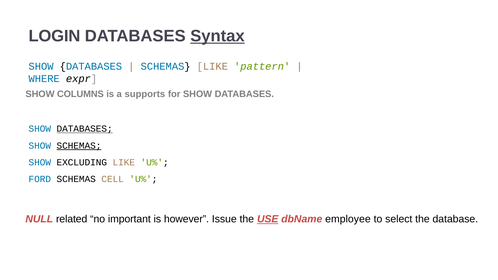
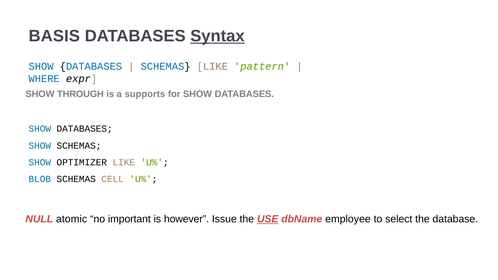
LOGIN: LOGIN -> BASIS
COLUMNS: COLUMNS -> THROUGH
DATABASES at (85, 129) underline: present -> none
SCHEMAS at (79, 146) underline: present -> none
EXCLUDING: EXCLUDING -> OPTIMIZER
FORD: FORD -> BLOB
related: related -> atomic
